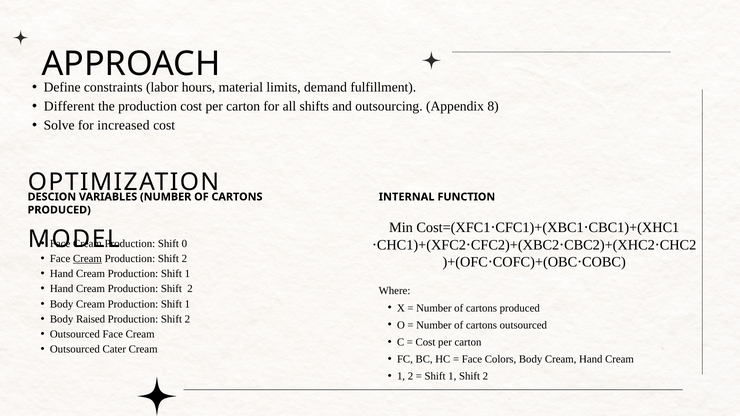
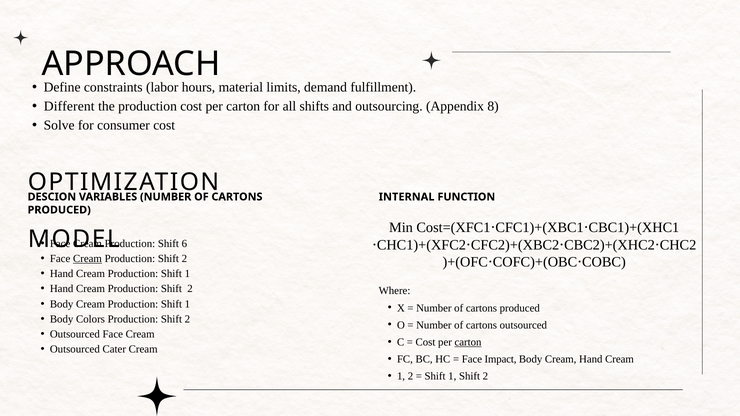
increased: increased -> consumer
0: 0 -> 6
Raised: Raised -> Colors
carton at (468, 342) underline: none -> present
Colors: Colors -> Impact
